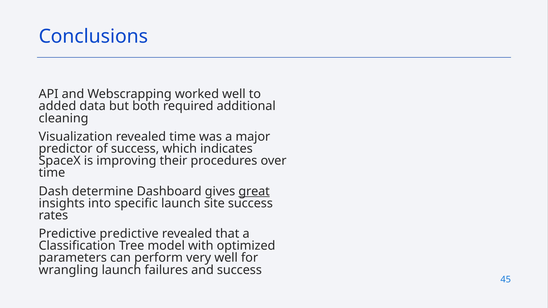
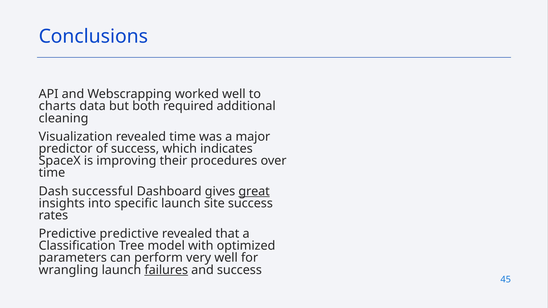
added: added -> charts
determine: determine -> successful
failures underline: none -> present
